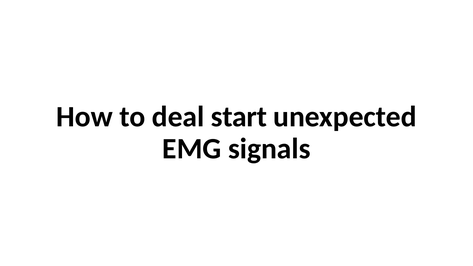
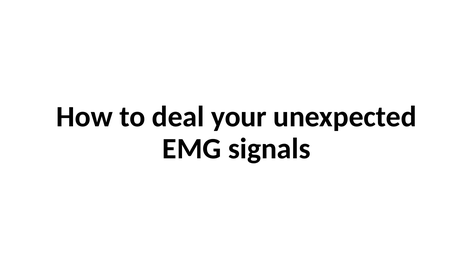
start: start -> your
